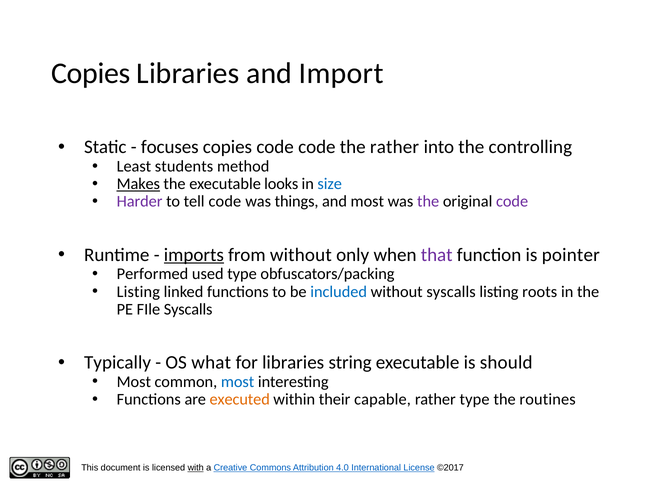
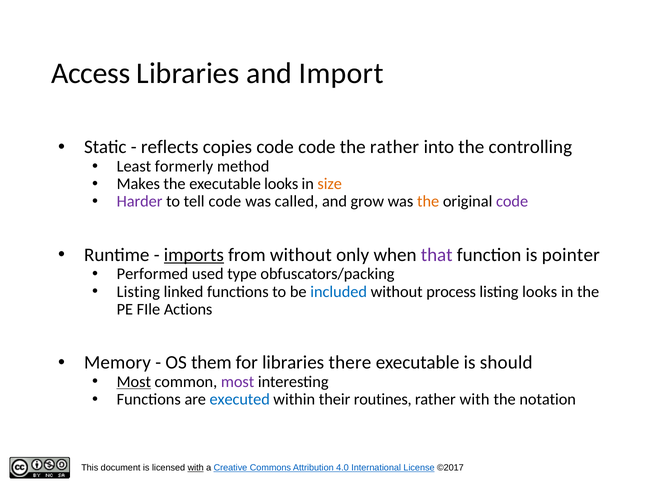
Copies at (91, 73): Copies -> Access
focuses: focuses -> reflects
students: students -> formerly
Makes underline: present -> none
size colour: blue -> orange
things: things -> called
and most: most -> grow
the at (428, 201) colour: purple -> orange
without syscalls: syscalls -> process
listing roots: roots -> looks
FIle Syscalls: Syscalls -> Actions
Typically: Typically -> Memory
what: what -> them
string: string -> there
Most at (134, 382) underline: none -> present
most at (238, 382) colour: blue -> purple
executed colour: orange -> blue
capable: capable -> routines
rather type: type -> with
routines: routines -> notation
